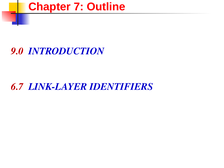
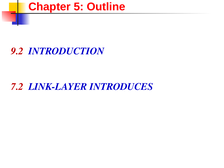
7: 7 -> 5
9.0: 9.0 -> 9.2
6.7: 6.7 -> 7.2
IDENTIFIERS: IDENTIFIERS -> INTRODUCES
